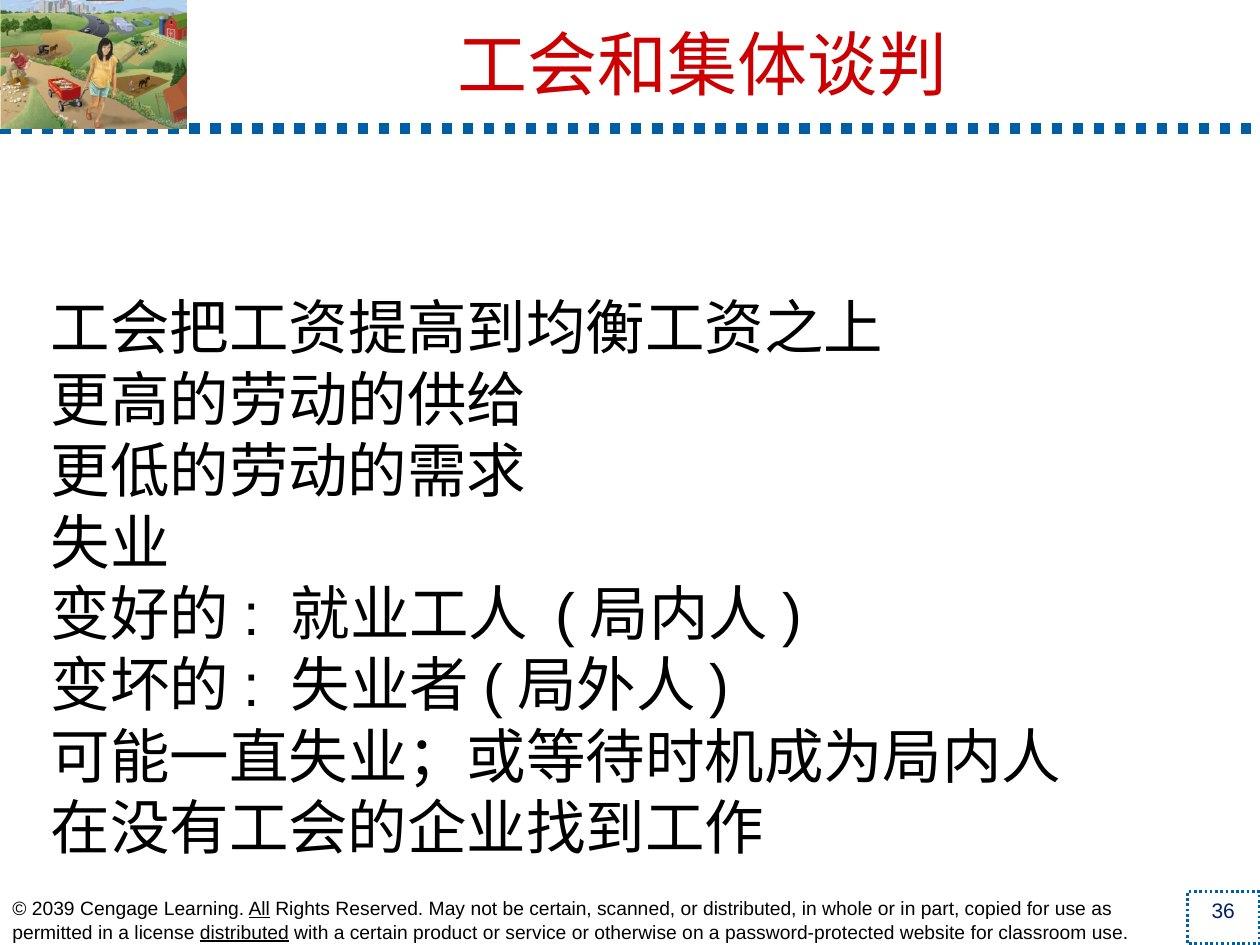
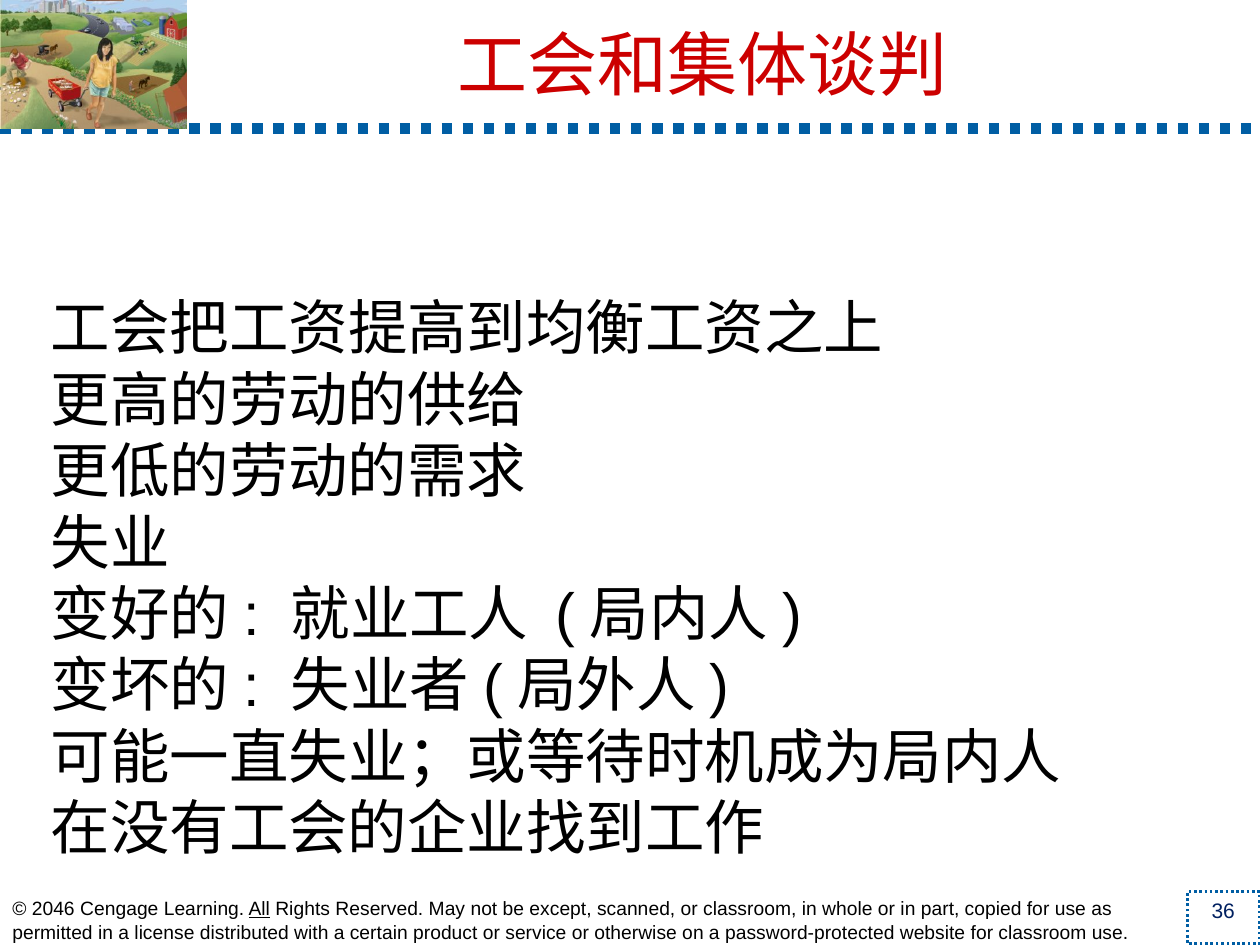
2039: 2039 -> 2046
be certain: certain -> except
or distributed: distributed -> classroom
distributed at (244, 933) underline: present -> none
